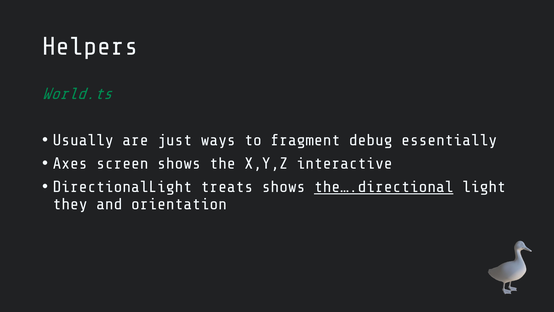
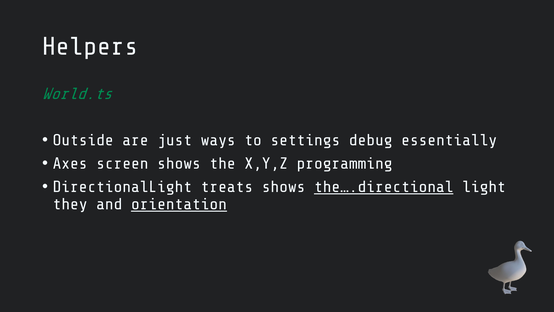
Usually: Usually -> Outside
fragment: fragment -> settings
interactive: interactive -> programming
orientation underline: none -> present
